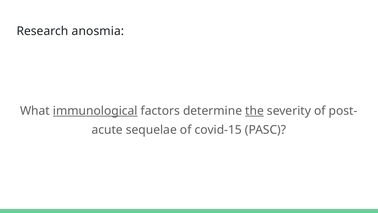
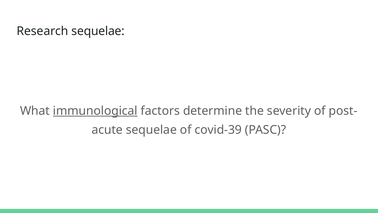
Research anosmia: anosmia -> sequelae
the underline: present -> none
covid-15: covid-15 -> covid-39
